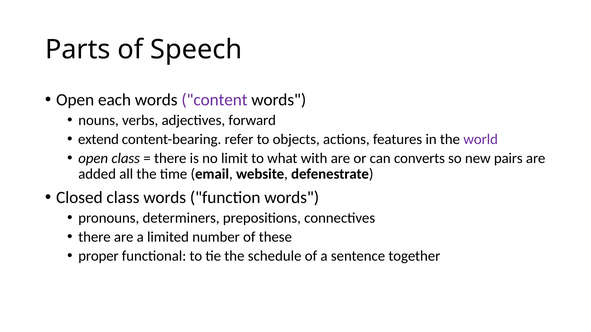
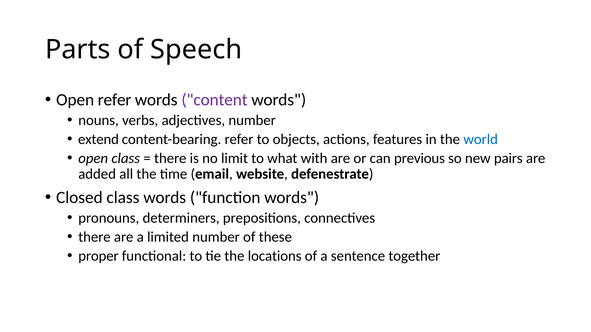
Open each: each -> refer
adjectives forward: forward -> number
world colour: purple -> blue
converts: converts -> previous
schedule: schedule -> locations
